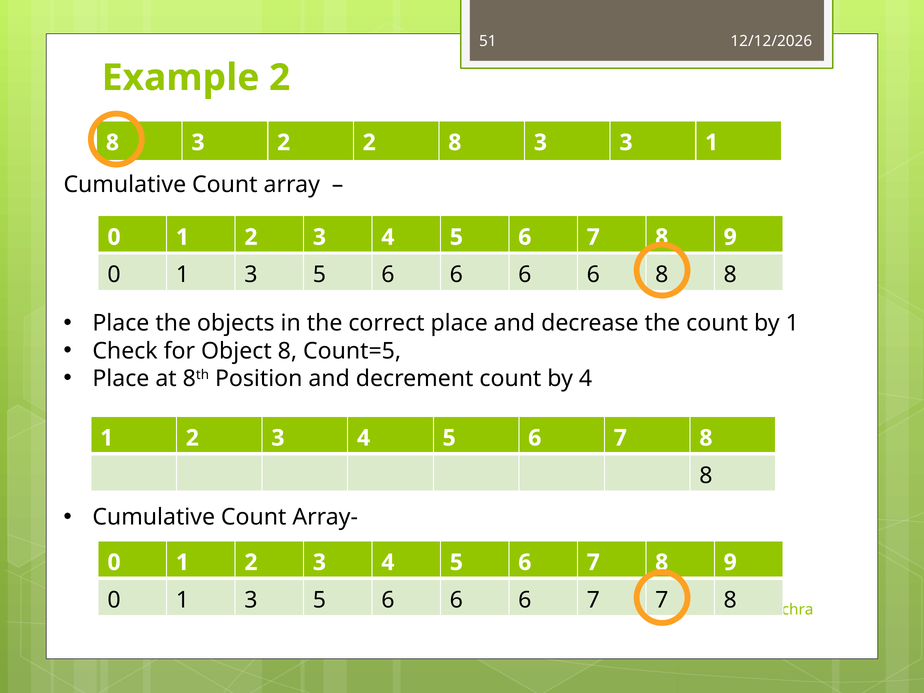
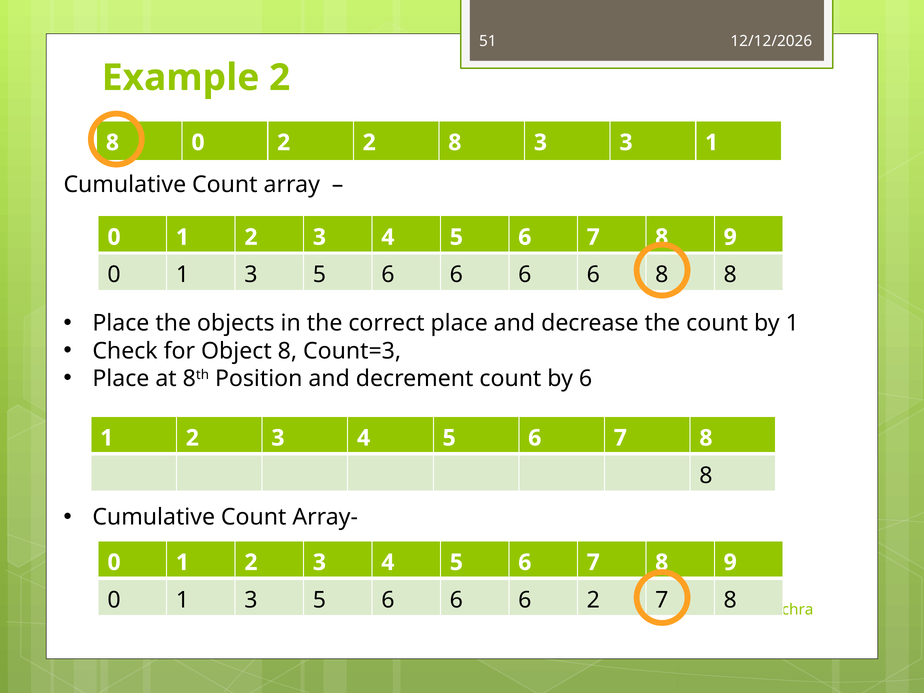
3 at (198, 143): 3 -> 0
Count=5: Count=5 -> Count=3
by 4: 4 -> 6
6 6 7: 7 -> 2
